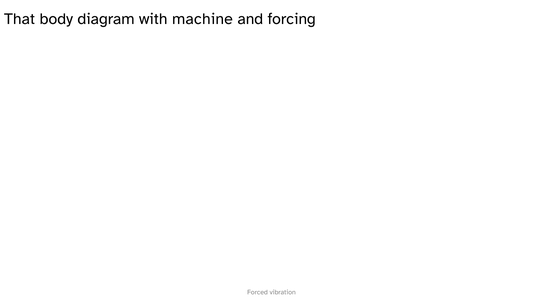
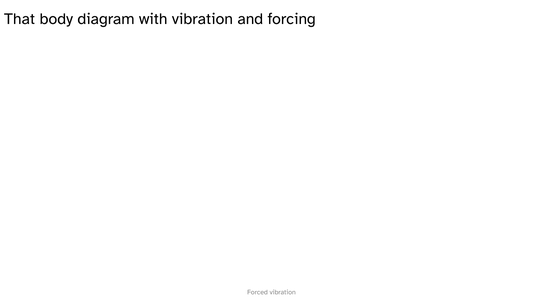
with machine: machine -> vibration
